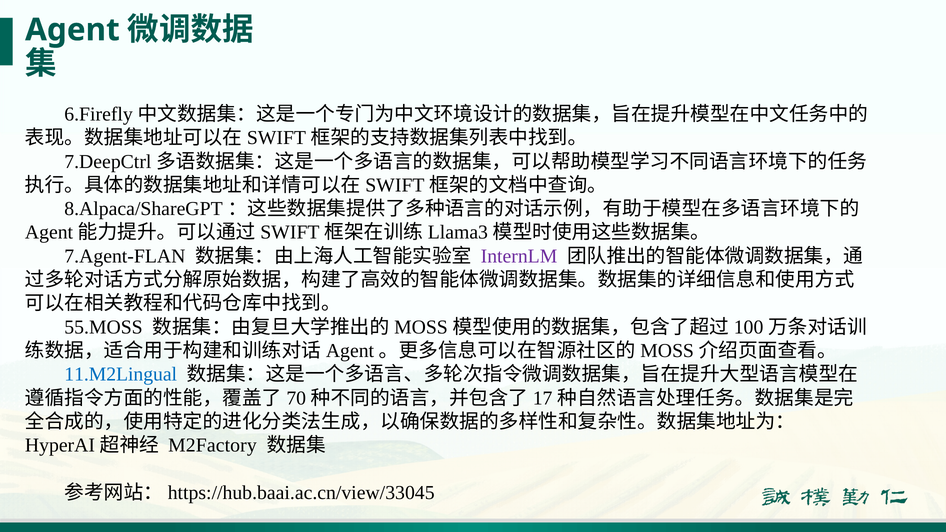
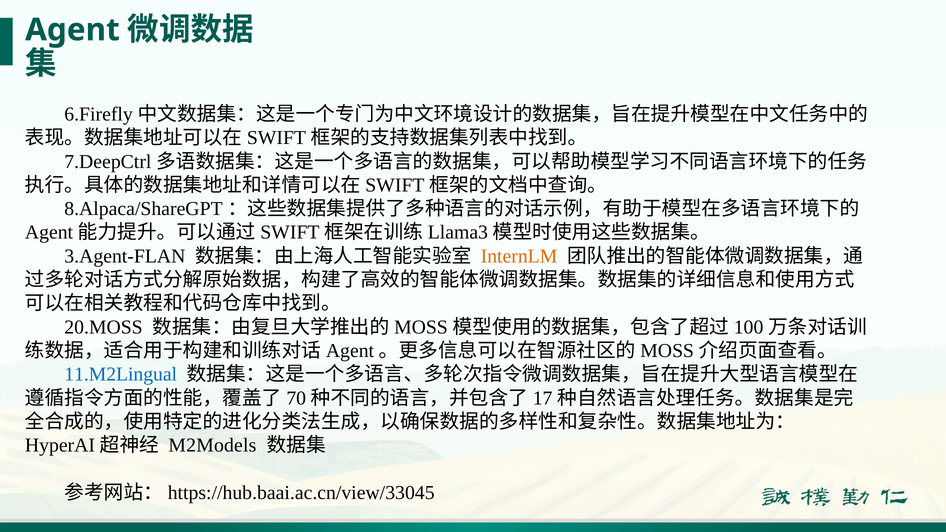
7.Agent-FLAN: 7.Agent-FLAN -> 3.Agent-FLAN
InternLM colour: purple -> orange
55.MOSS: 55.MOSS -> 20.MOSS
M2Factory: M2Factory -> M2Models
